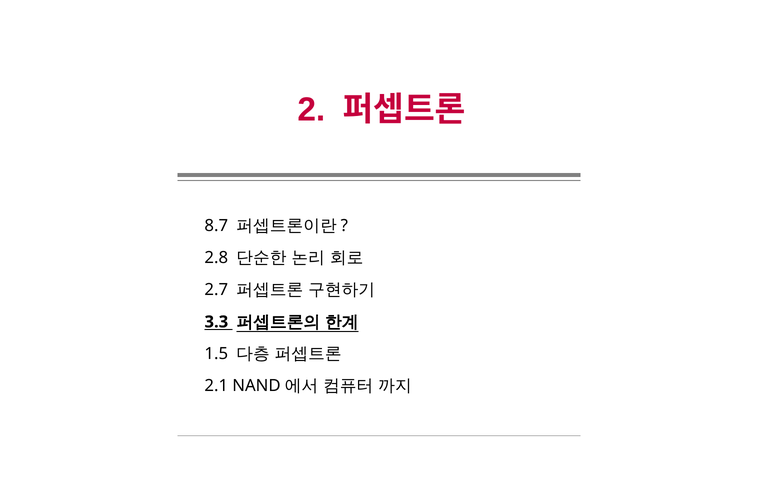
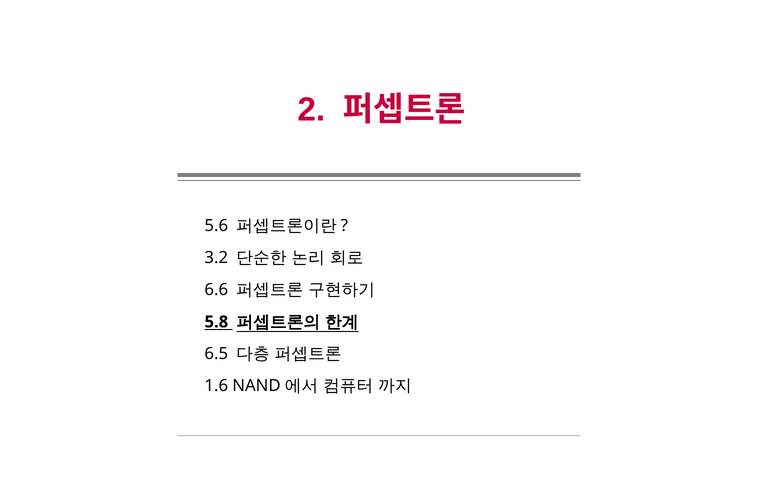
8.7: 8.7 -> 5.6
2.8: 2.8 -> 3.2
2.7: 2.7 -> 6.6
3.3: 3.3 -> 5.8
1.5: 1.5 -> 6.5
2.1: 2.1 -> 1.6
